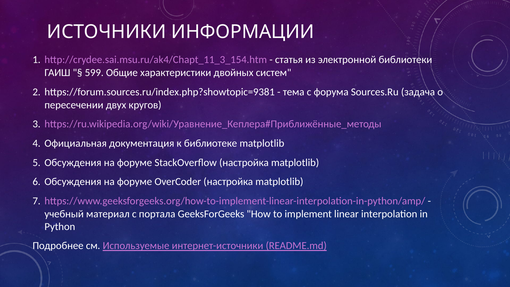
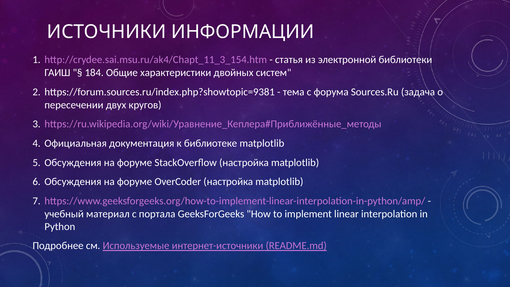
599: 599 -> 184
